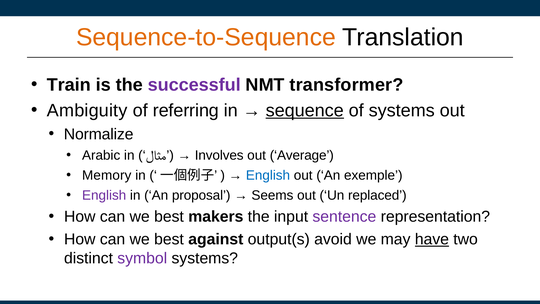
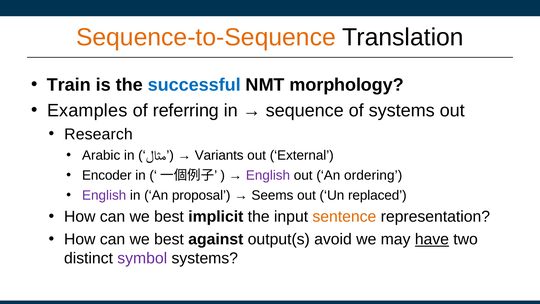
successful colour: purple -> blue
transformer: transformer -> morphology
Ambiguity: Ambiguity -> Examples
sequence underline: present -> none
Normalize: Normalize -> Research
Involves: Involves -> Variants
Average: Average -> External
Memory: Memory -> Encoder
English at (268, 175) colour: blue -> purple
exemple: exemple -> ordering
makers: makers -> implicit
sentence colour: purple -> orange
